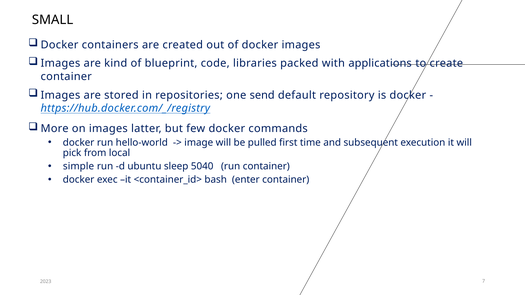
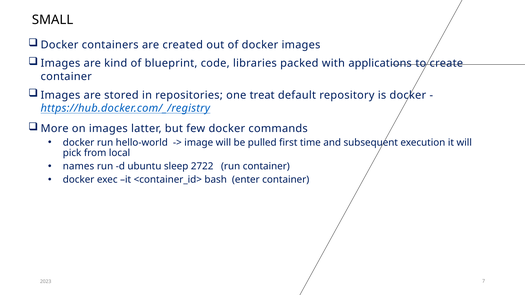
send: send -> treat
simple: simple -> names
5040: 5040 -> 2722
